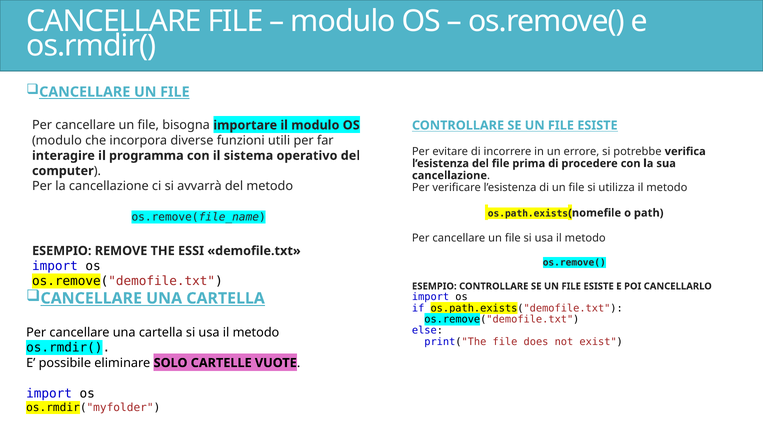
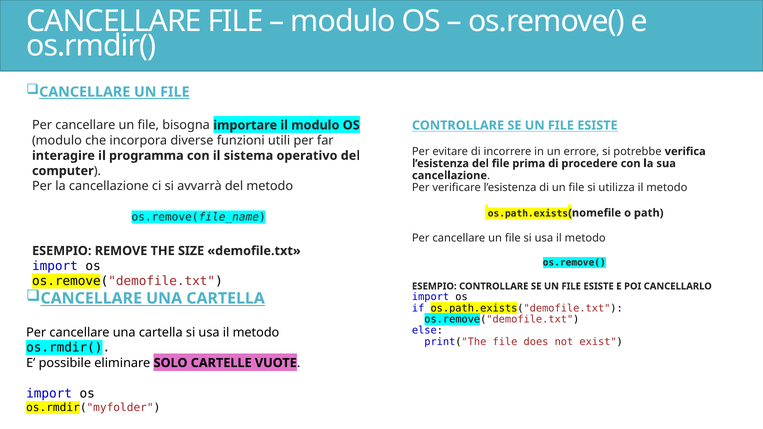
ESSI: ESSI -> SIZE
